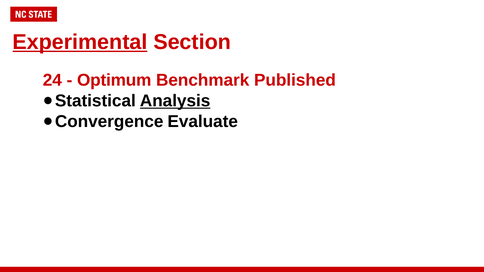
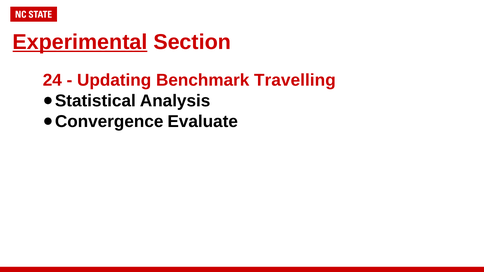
Optimum: Optimum -> Updating
Published: Published -> Travelling
Analysis underline: present -> none
